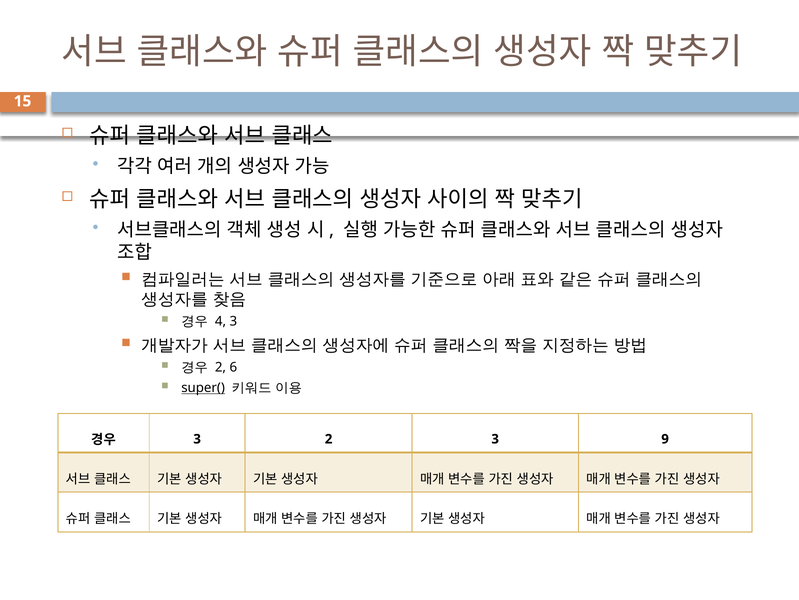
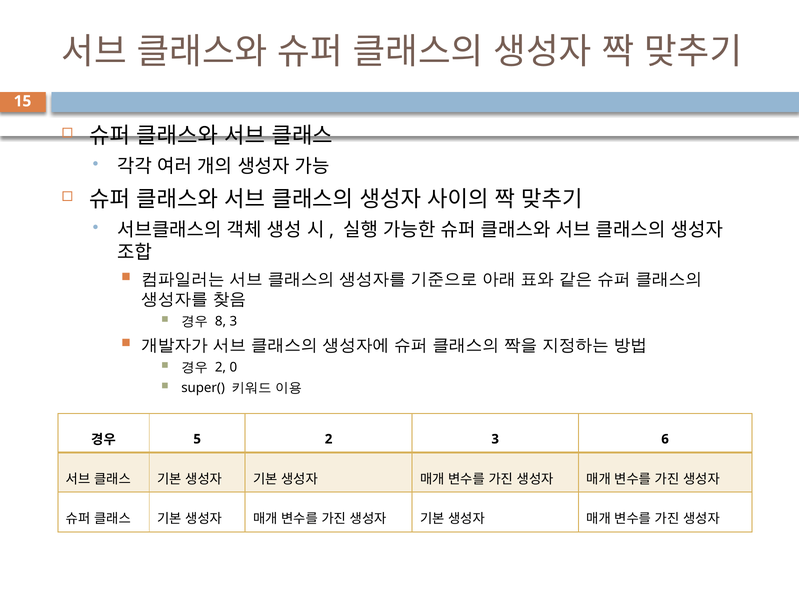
4: 4 -> 8
6: 6 -> 0
super( underline: present -> none
3 at (197, 439): 3 -> 5
9: 9 -> 6
